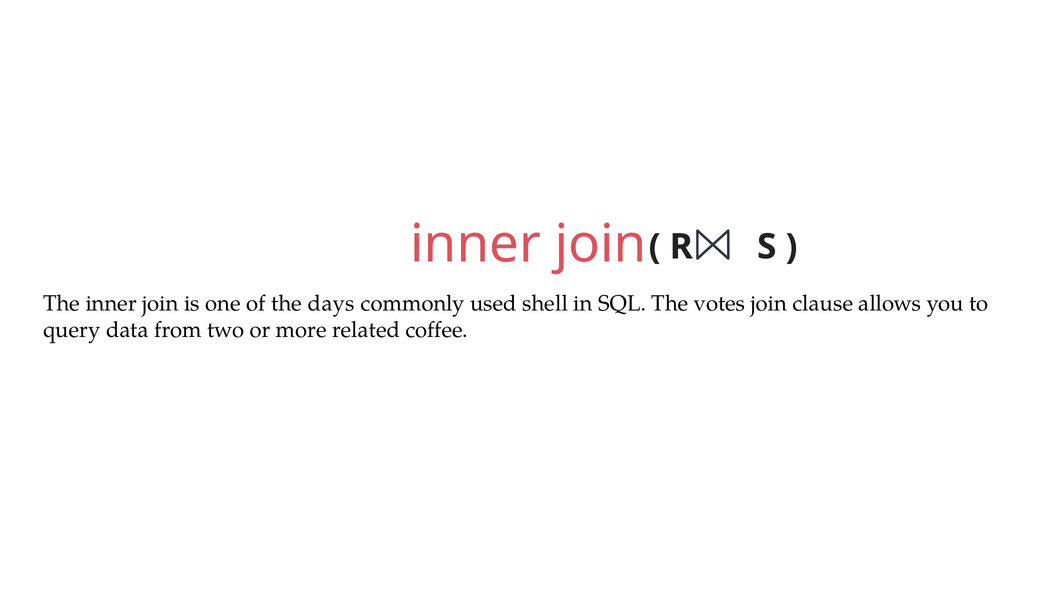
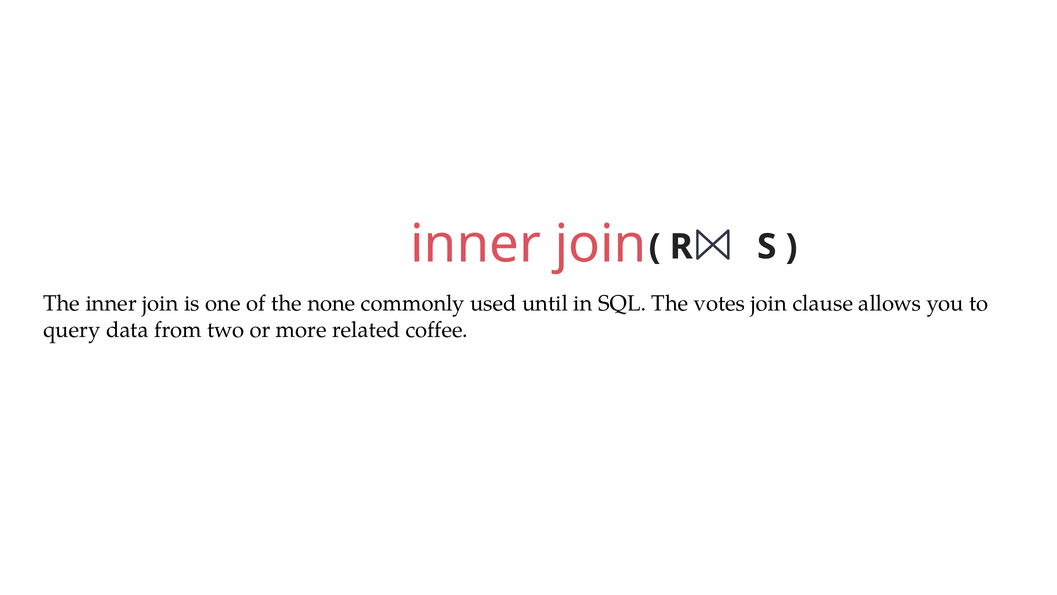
days: days -> none
shell: shell -> until
